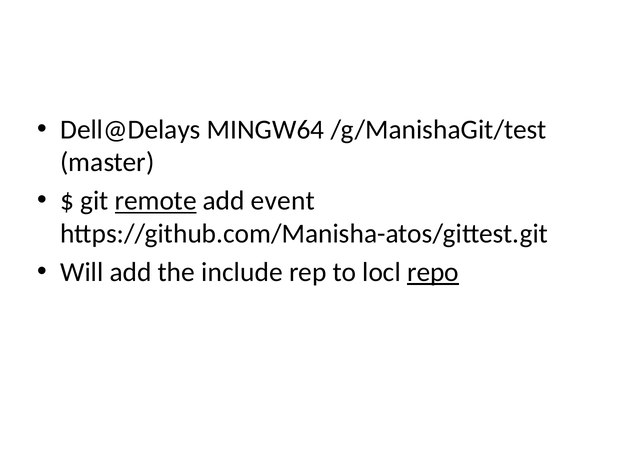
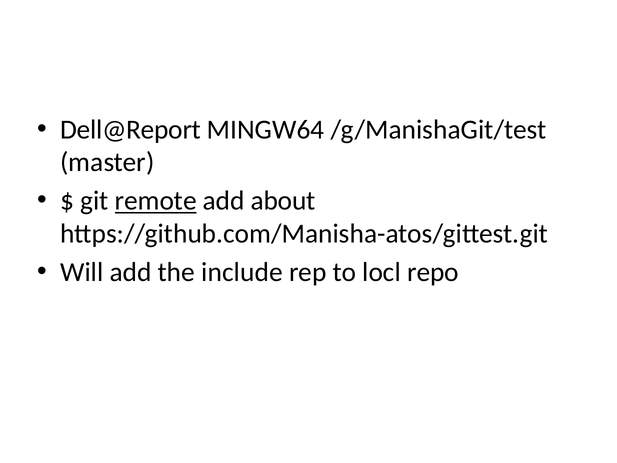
Dell@Delays: Dell@Delays -> Dell@Report
event: event -> about
repo underline: present -> none
